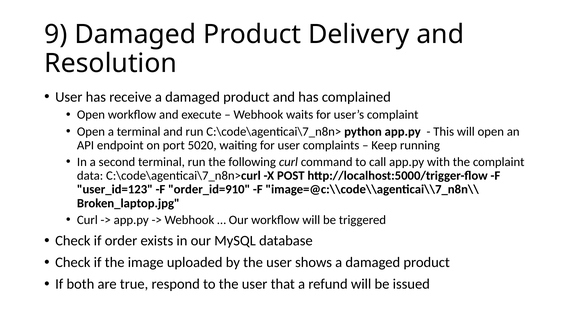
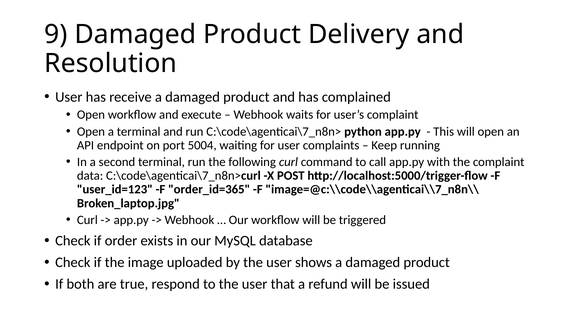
5020: 5020 -> 5004
order_id=910: order_id=910 -> order_id=365
